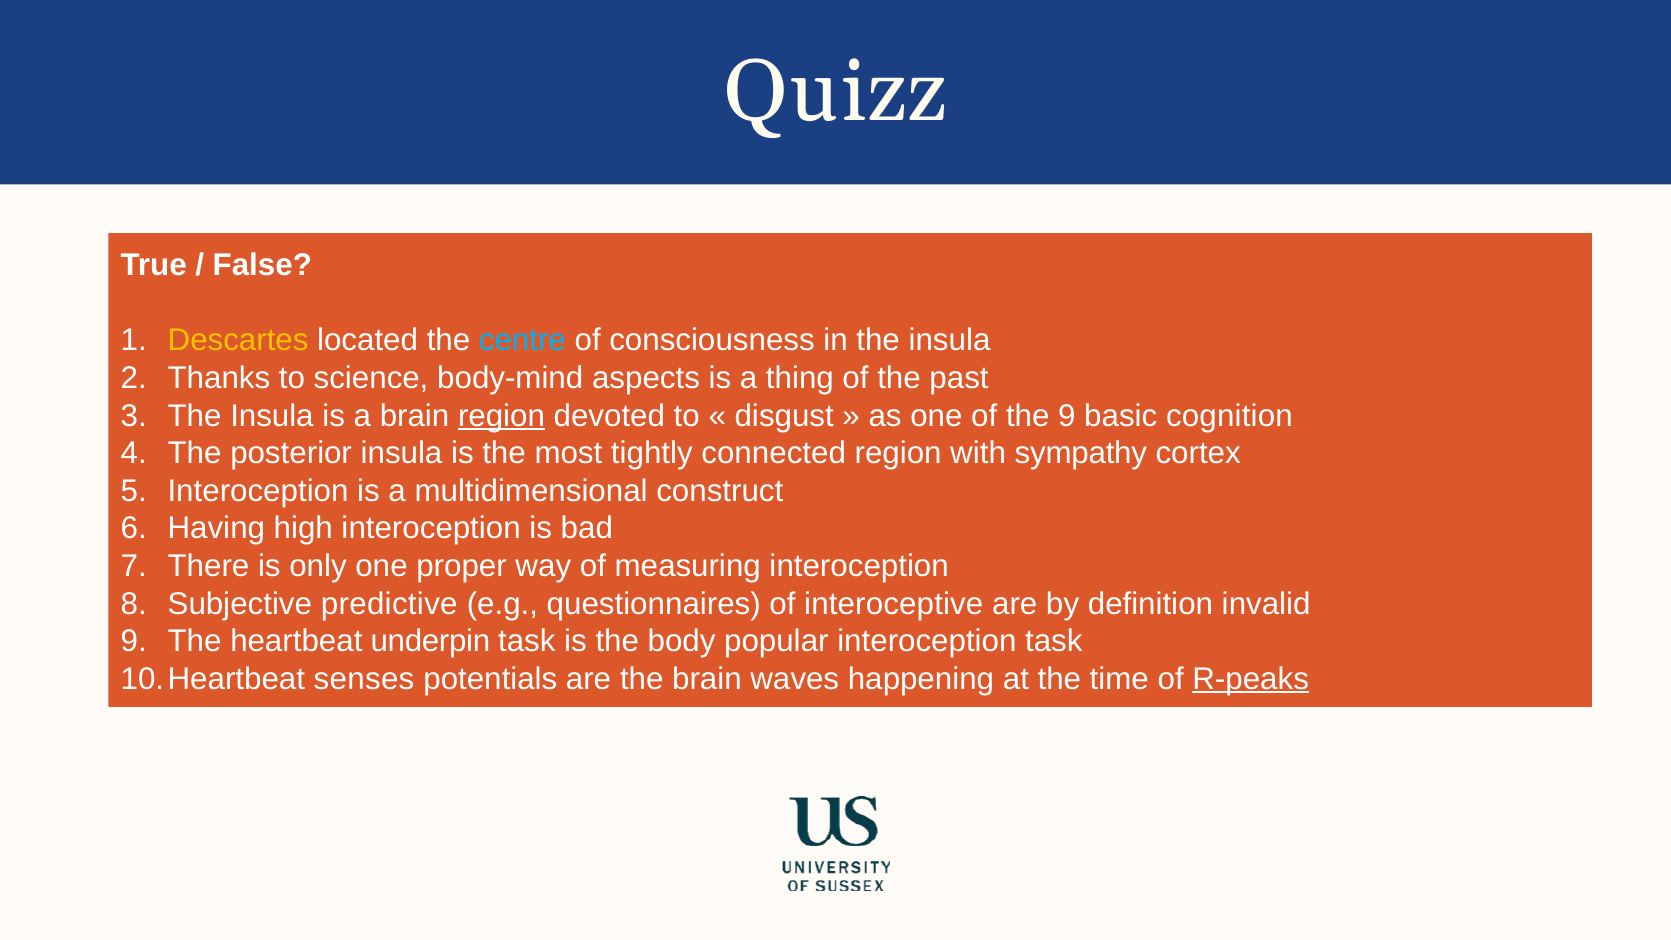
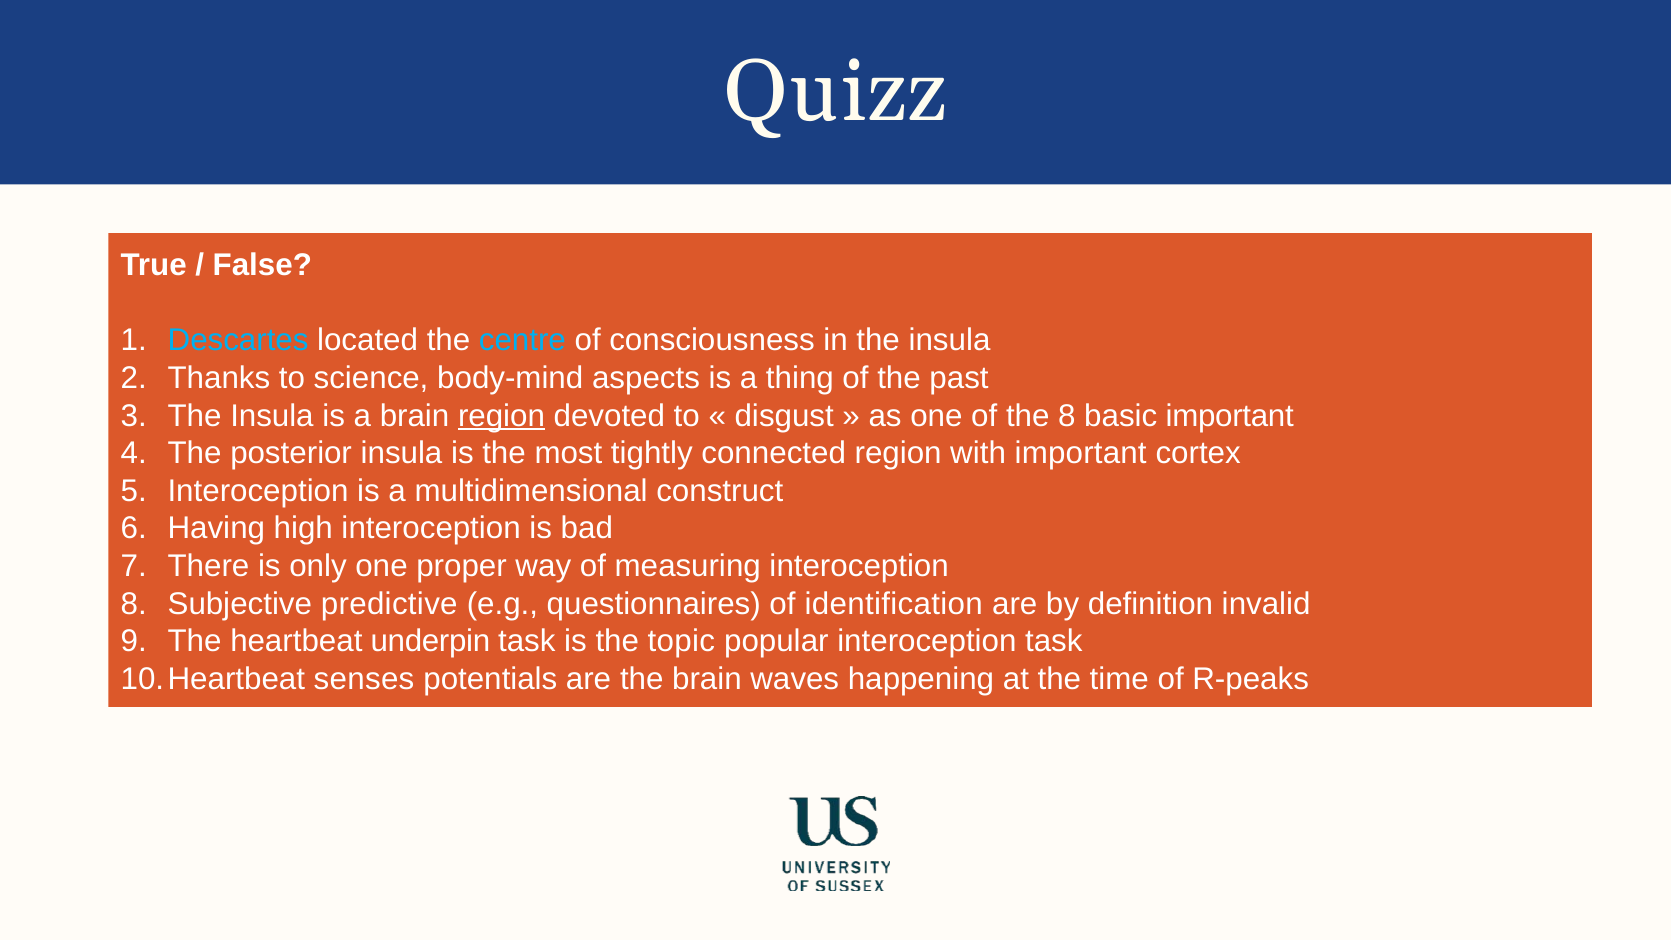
Descartes colour: yellow -> light blue
the 9: 9 -> 8
basic cognition: cognition -> important
with sympathy: sympathy -> important
interoceptive: interoceptive -> identification
body: body -> topic
R-peaks underline: present -> none
